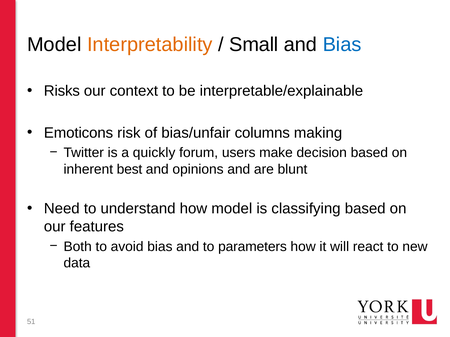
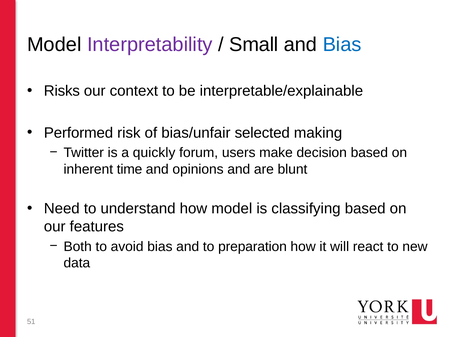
Interpretability colour: orange -> purple
Emoticons: Emoticons -> Performed
columns: columns -> selected
best: best -> time
parameters: parameters -> preparation
